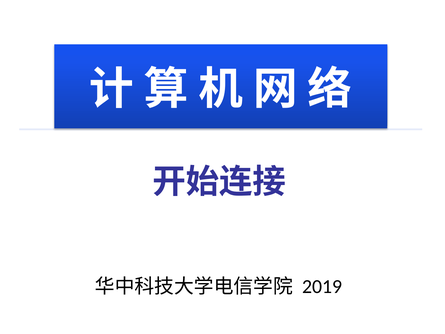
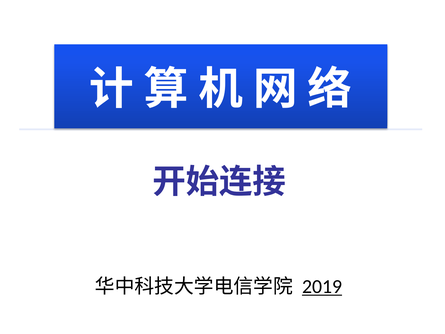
2019 underline: none -> present
